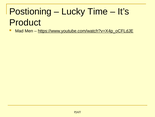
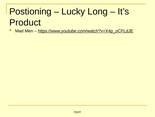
Time: Time -> Long
